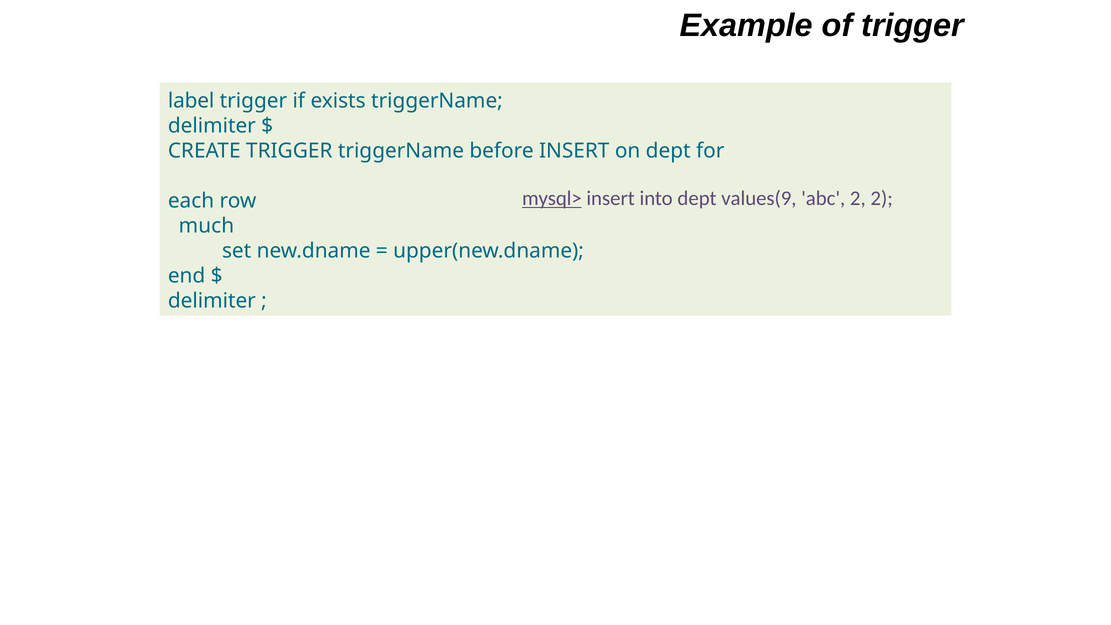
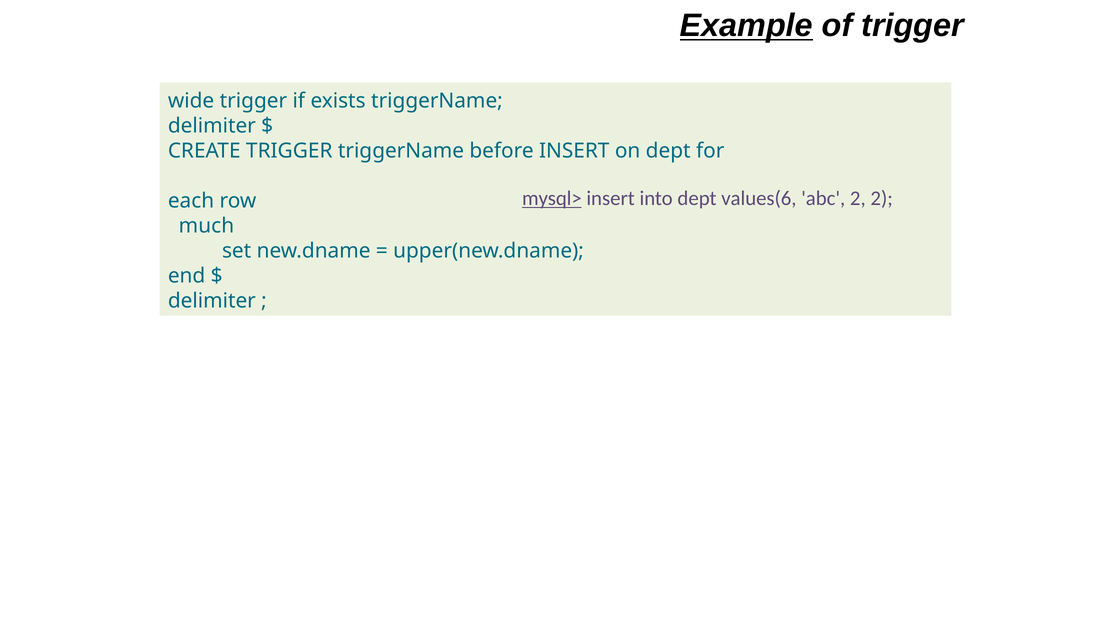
Example underline: none -> present
label: label -> wide
values(9: values(9 -> values(6
